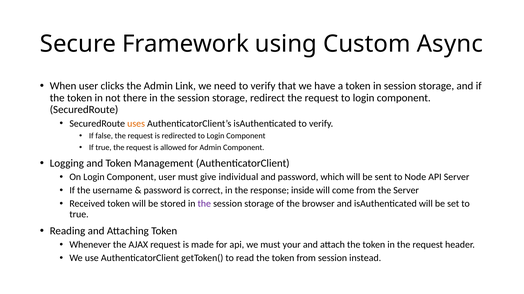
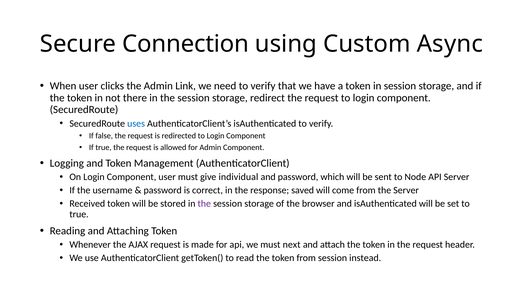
Framework: Framework -> Connection
uses colour: orange -> blue
inside: inside -> saved
your: your -> next
